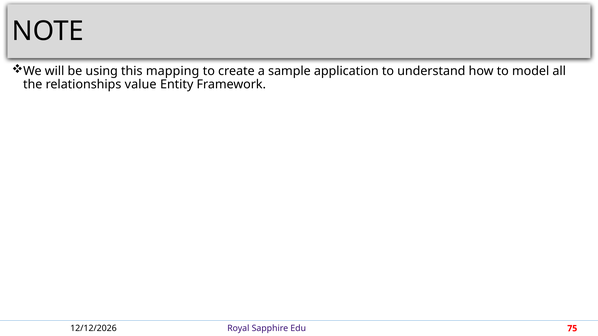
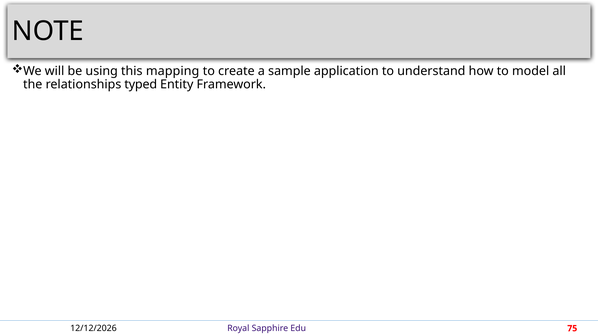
value: value -> typed
